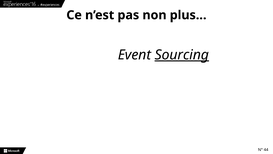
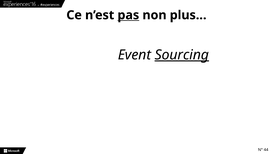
pas underline: none -> present
